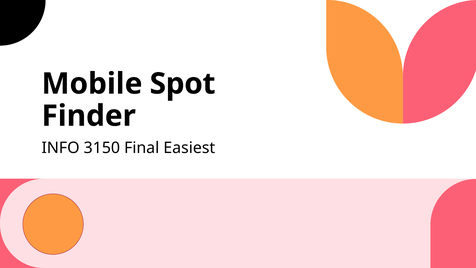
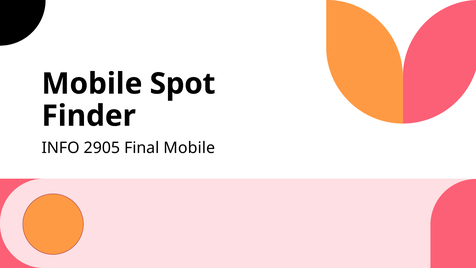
3150: 3150 -> 2905
Final Easiest: Easiest -> Mobile
